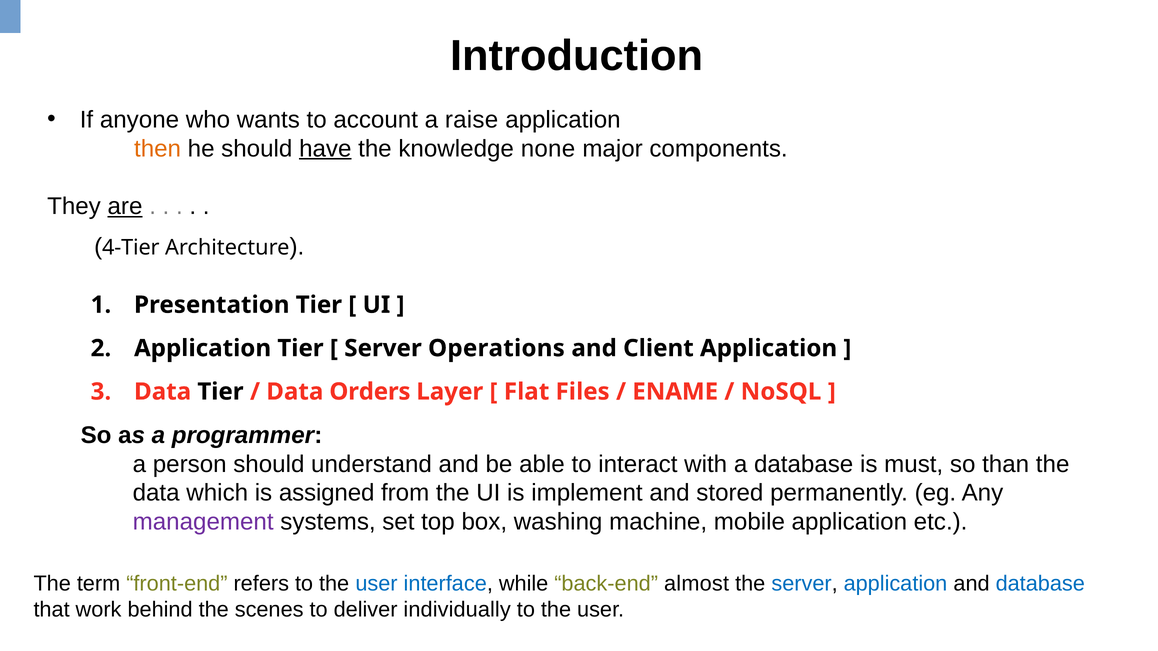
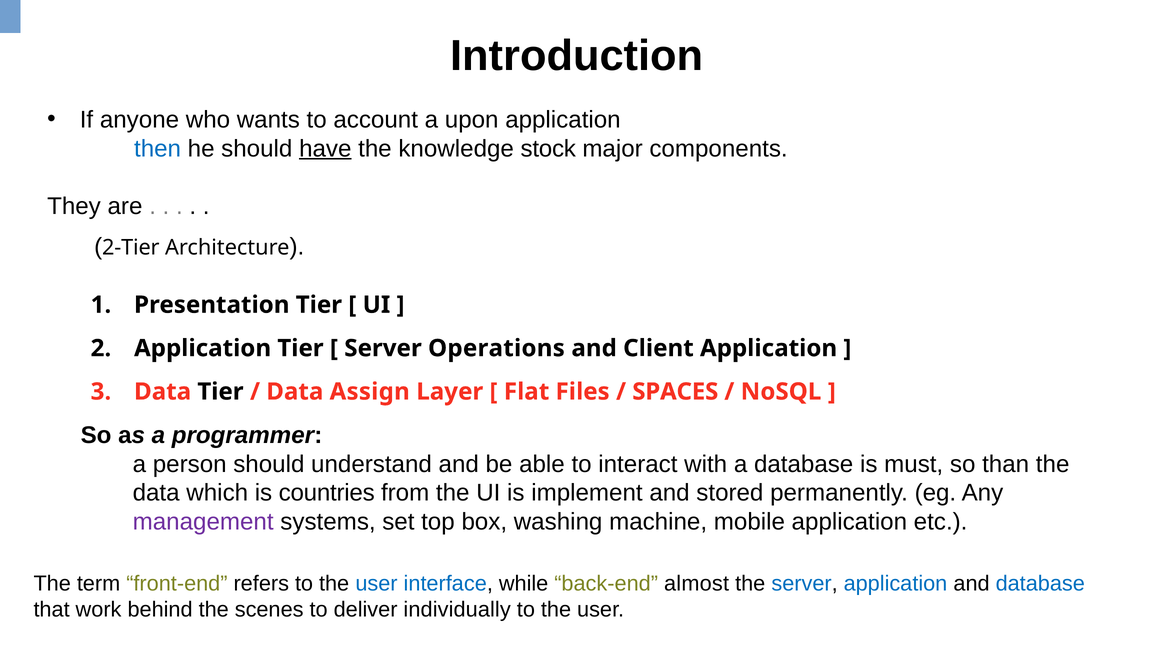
raise: raise -> upon
then colour: orange -> blue
none: none -> stock
are underline: present -> none
4-Tier: 4-Tier -> 2-Tier
Orders: Orders -> Assign
ENAME: ENAME -> SPACES
assigned: assigned -> countries
